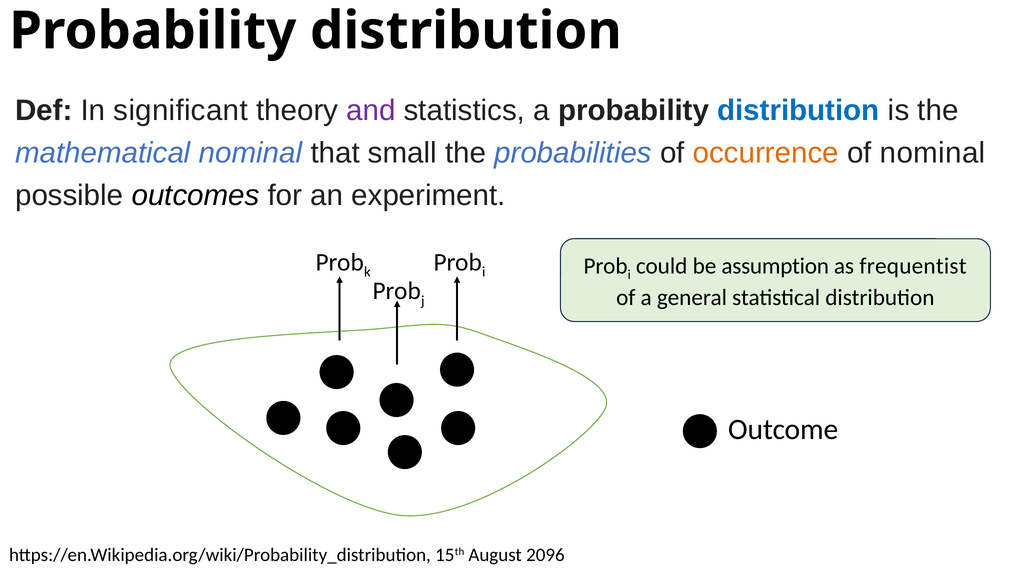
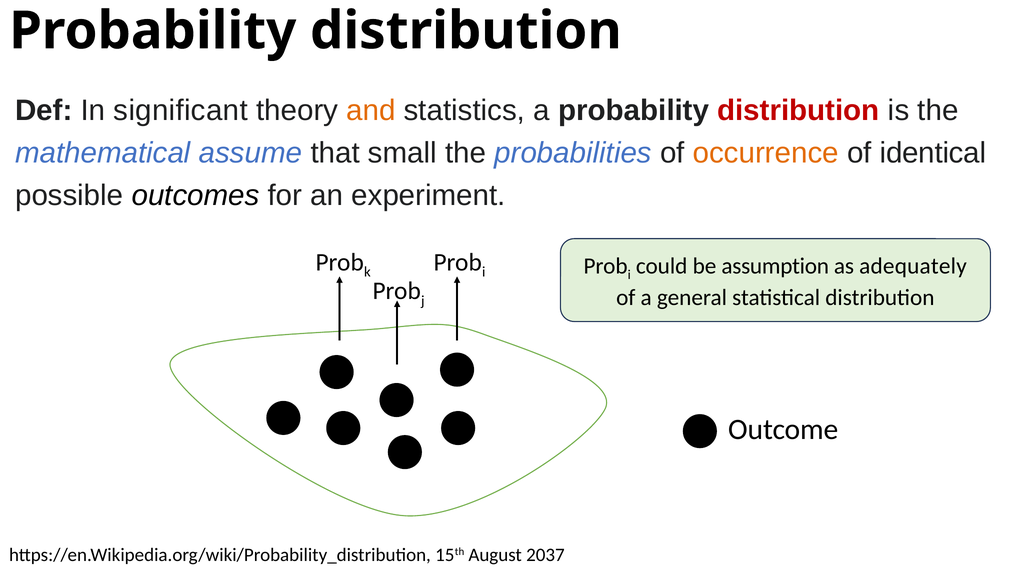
and colour: purple -> orange
distribution at (798, 111) colour: blue -> red
mathematical nominal: nominal -> assume
of nominal: nominal -> identical
frequentist: frequentist -> adequately
2096: 2096 -> 2037
